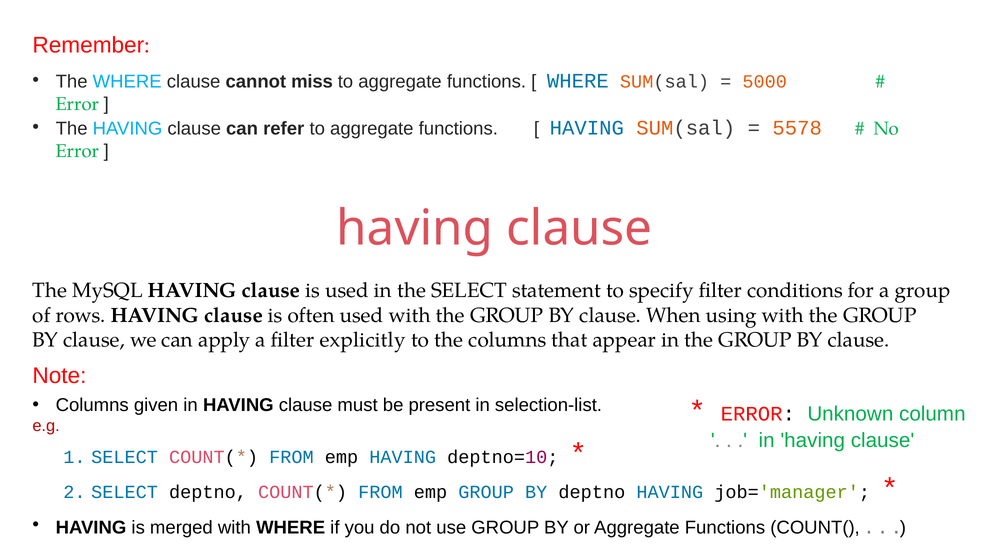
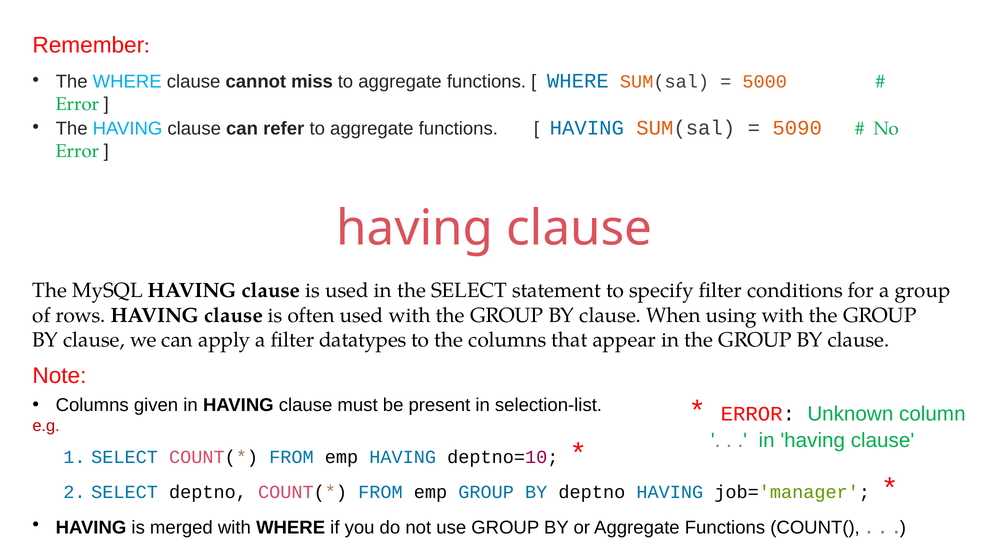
5578: 5578 -> 5090
explicitly: explicitly -> datatypes
